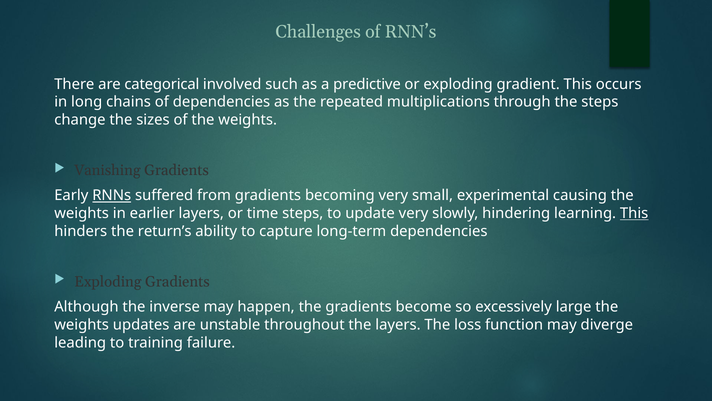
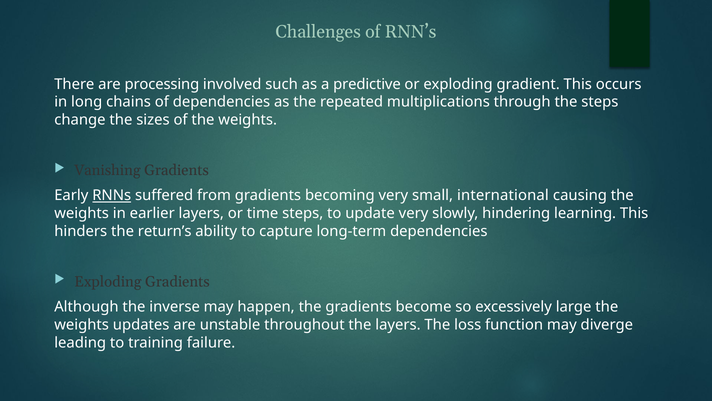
categorical: categorical -> processing
experimental: experimental -> international
This at (634, 213) underline: present -> none
